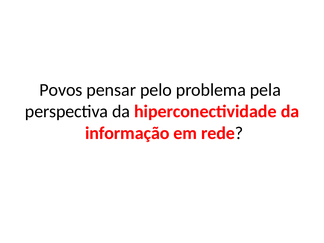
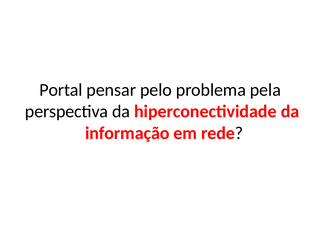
Povos: Povos -> Portal
